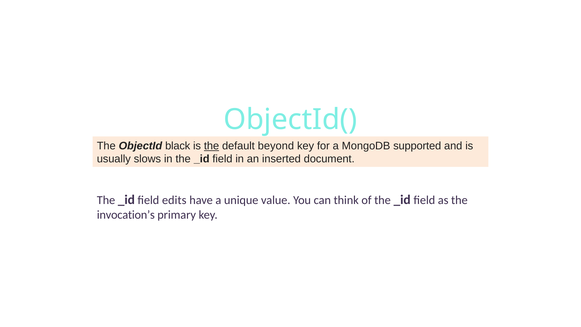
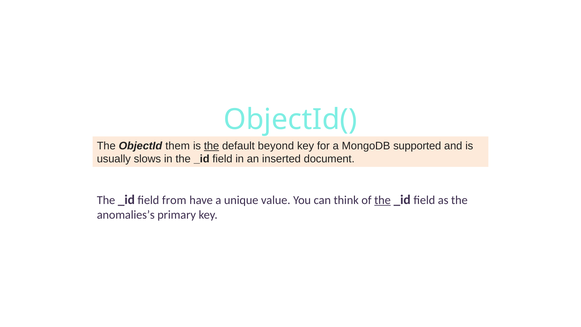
black: black -> them
edits: edits -> from
the at (382, 200) underline: none -> present
invocation’s: invocation’s -> anomalies’s
